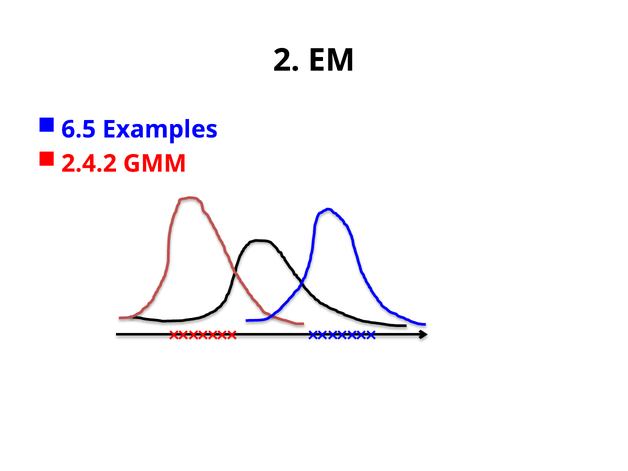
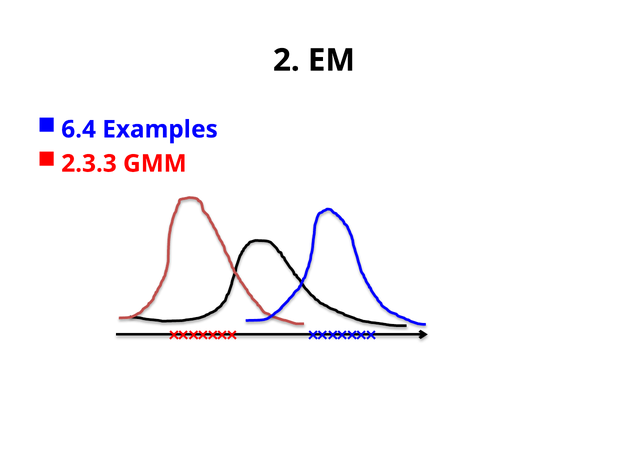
6.5: 6.5 -> 6.4
2.4.2: 2.4.2 -> 2.3.3
